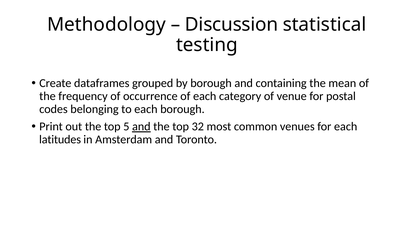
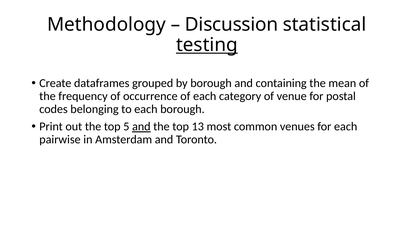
testing underline: none -> present
32: 32 -> 13
latitudes: latitudes -> pairwise
